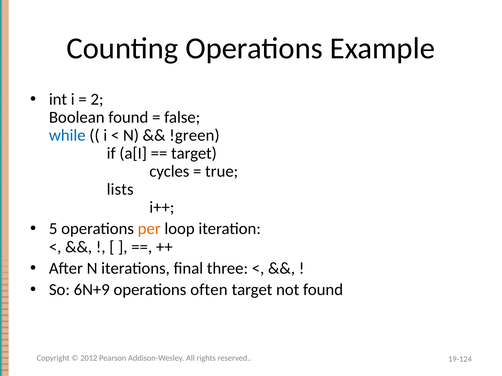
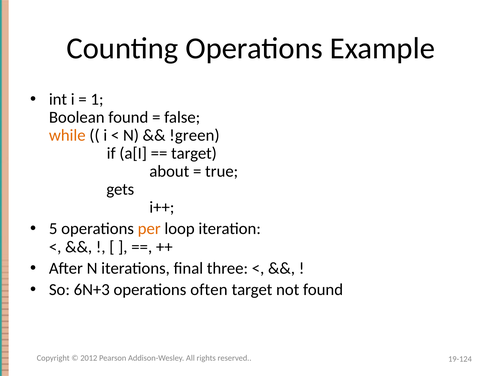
2: 2 -> 1
while colour: blue -> orange
cycles: cycles -> about
lists: lists -> gets
6N+9: 6N+9 -> 6N+3
